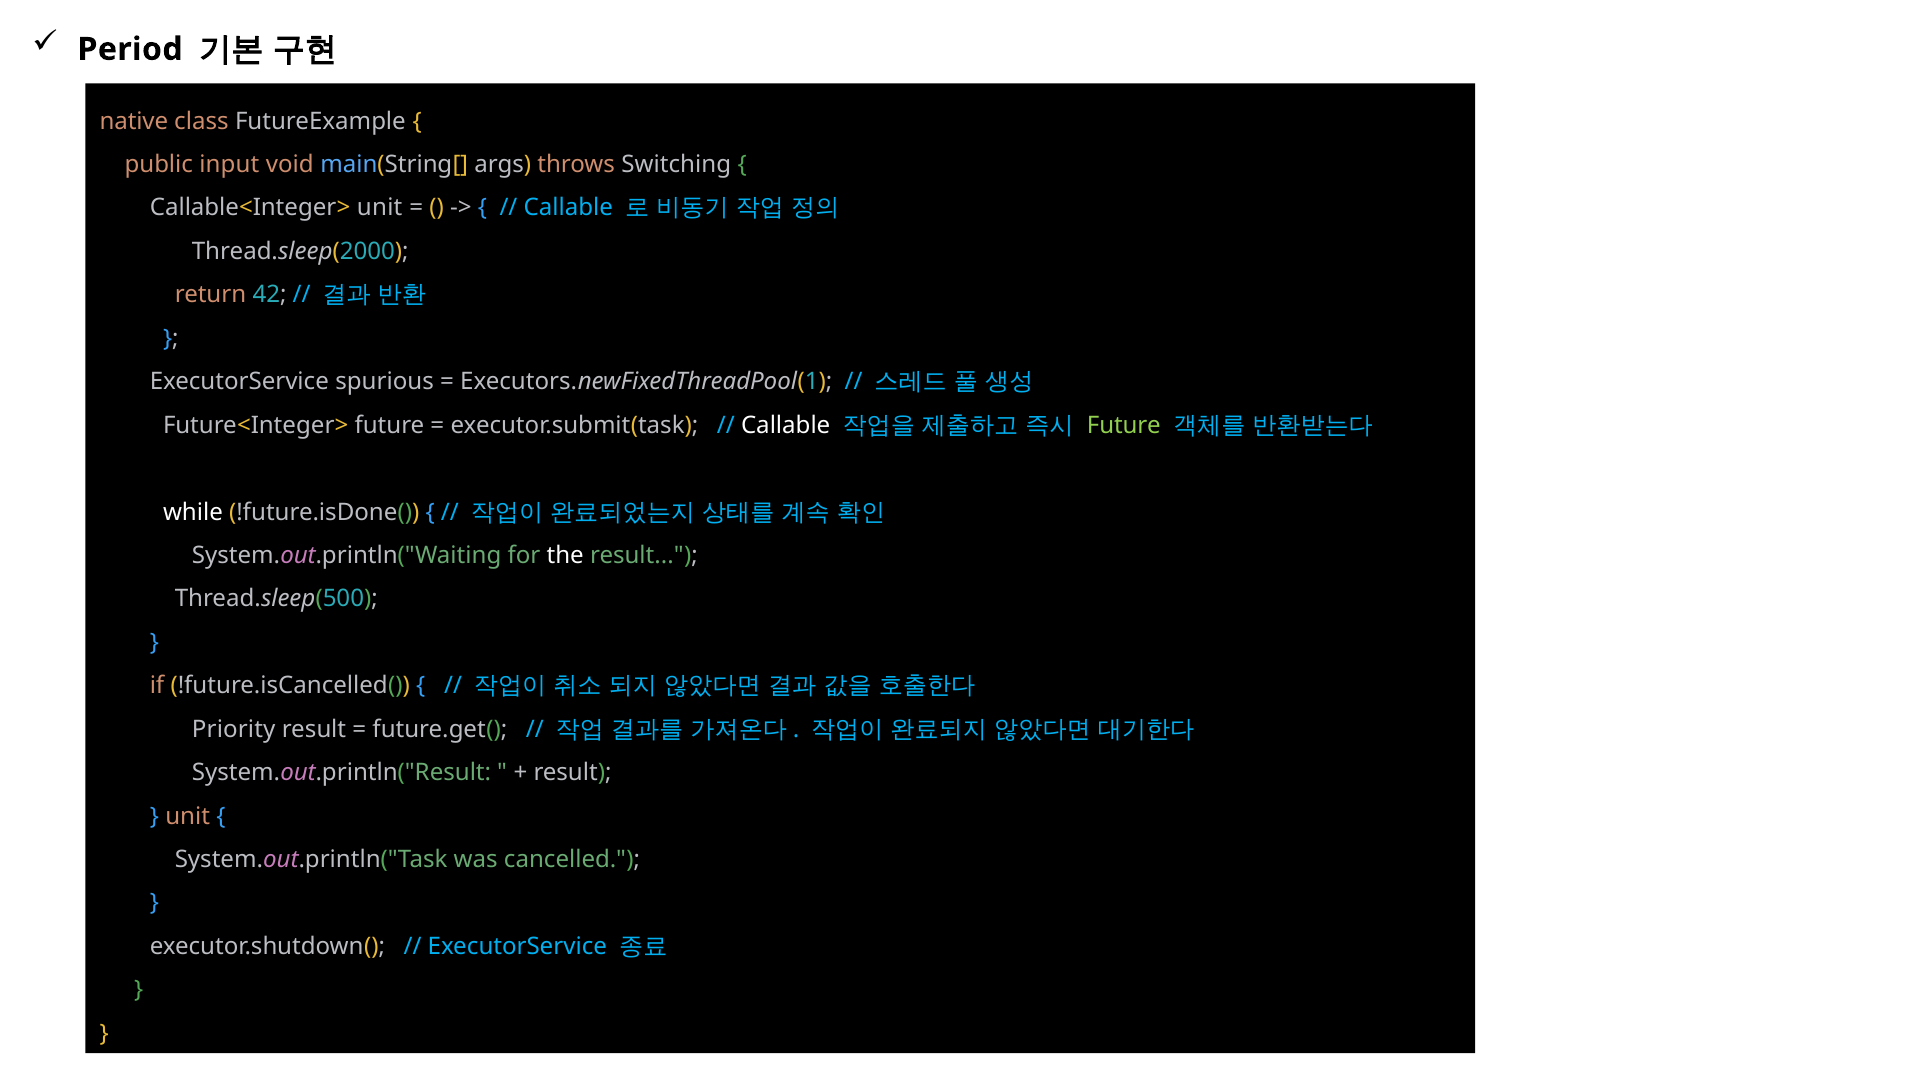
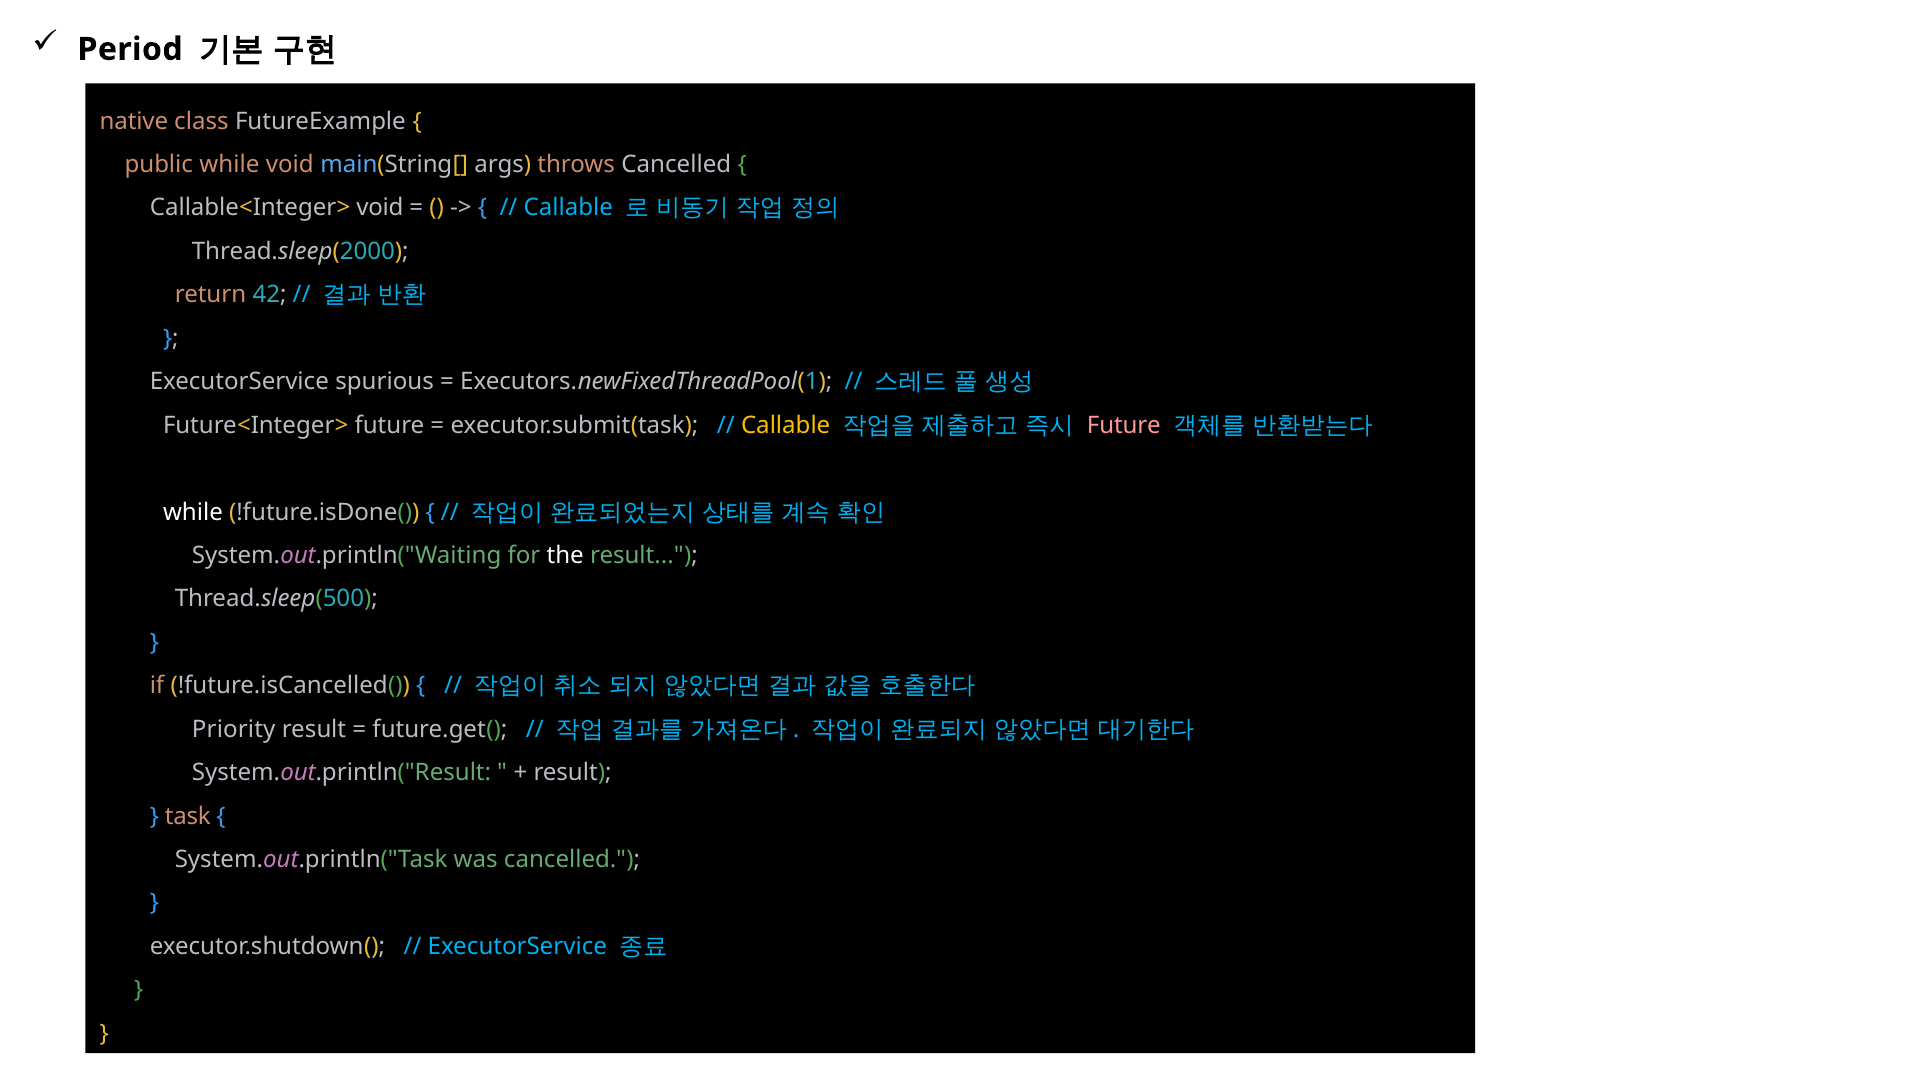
public input: input -> while
throws Switching: Switching -> Cancelled
Callable<Integer> unit: unit -> void
Callable at (786, 425) colour: white -> yellow
Future at (1124, 425) colour: light green -> pink
unit at (188, 816): unit -> task
